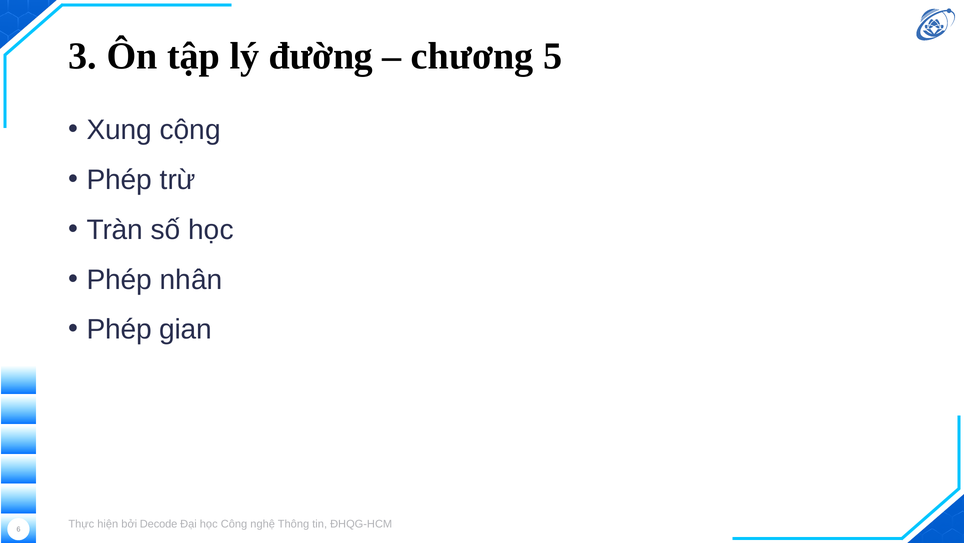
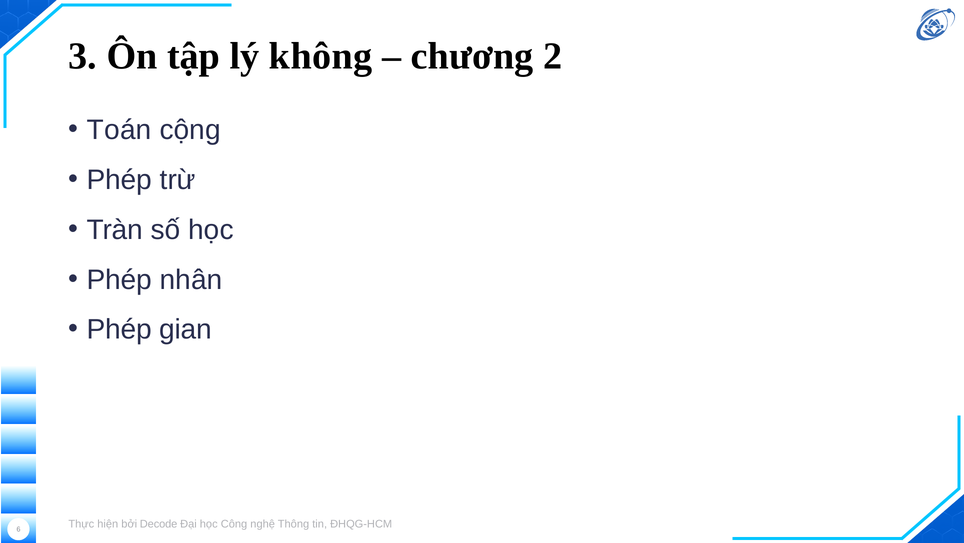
đường: đường -> không
5: 5 -> 2
Xung: Xung -> Toán
